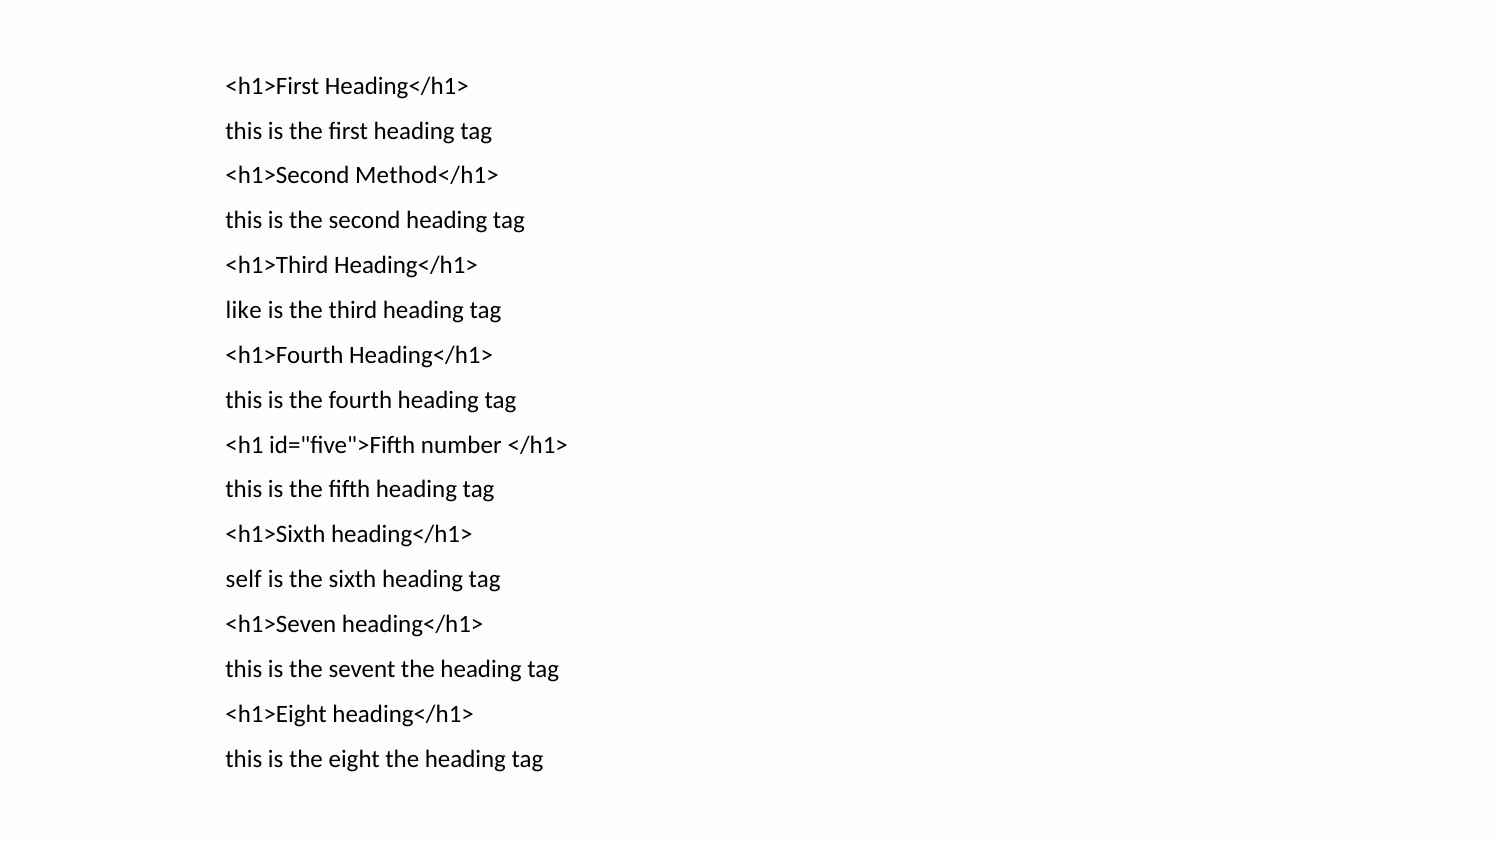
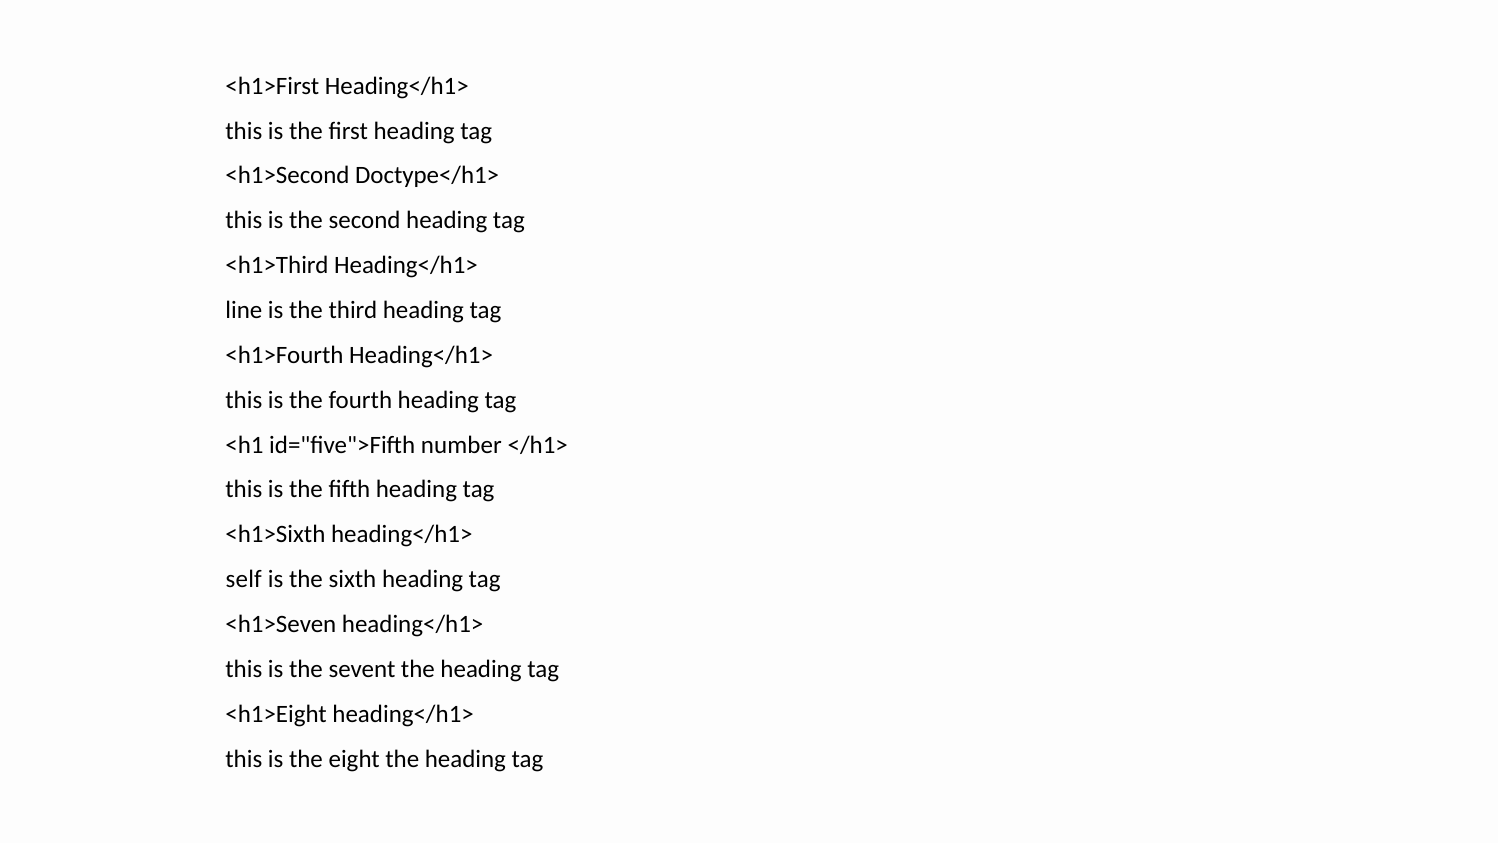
Method</h1>: Method</h1> -> Doctype</h1>
like: like -> line
